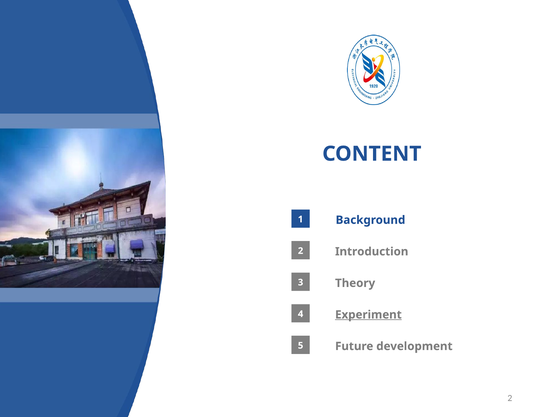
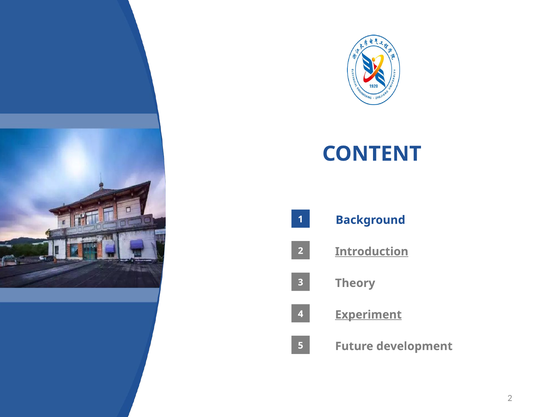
Introduction underline: none -> present
